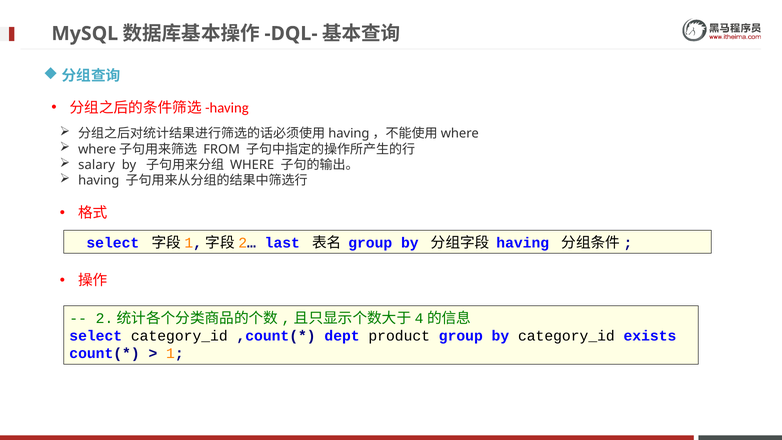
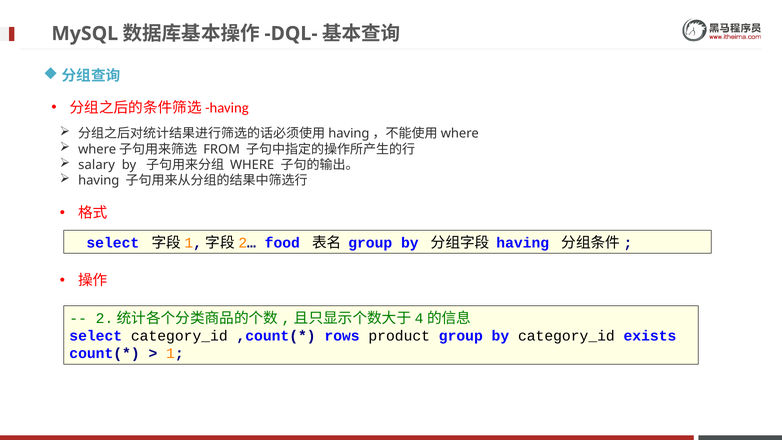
last: last -> food
dept: dept -> rows
